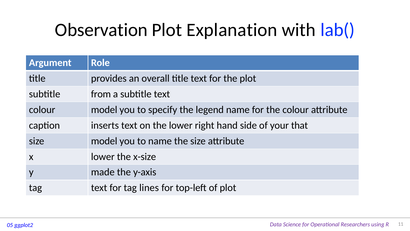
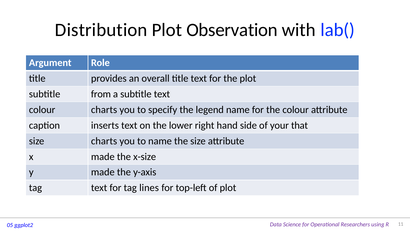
Observation: Observation -> Distribution
Explanation: Explanation -> Observation
colour model: model -> charts
size model: model -> charts
x lower: lower -> made
